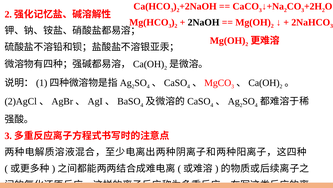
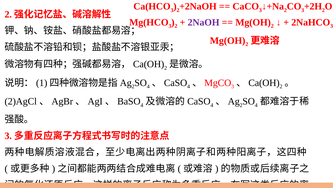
2NaOH colour: black -> purple
